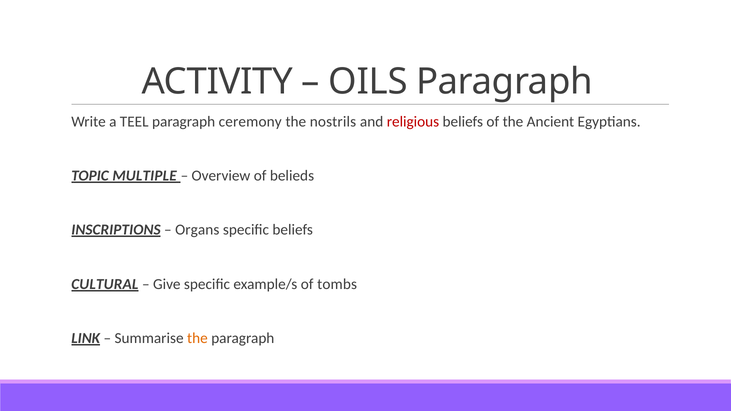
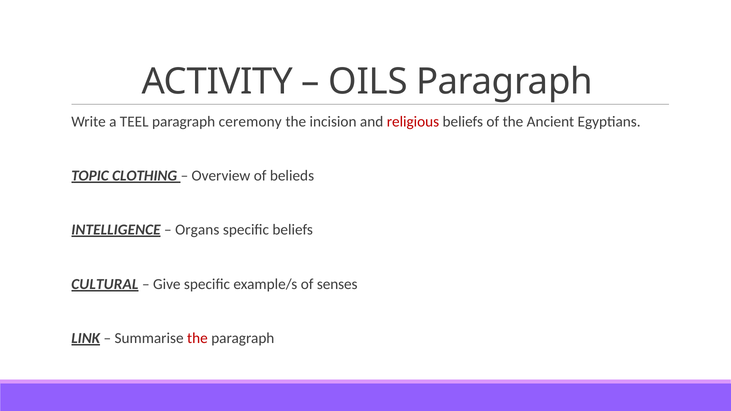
nostrils: nostrils -> incision
MULTIPLE: MULTIPLE -> CLOTHING
INSCRIPTIONS: INSCRIPTIONS -> INTELLIGENCE
tombs: tombs -> senses
the at (197, 338) colour: orange -> red
